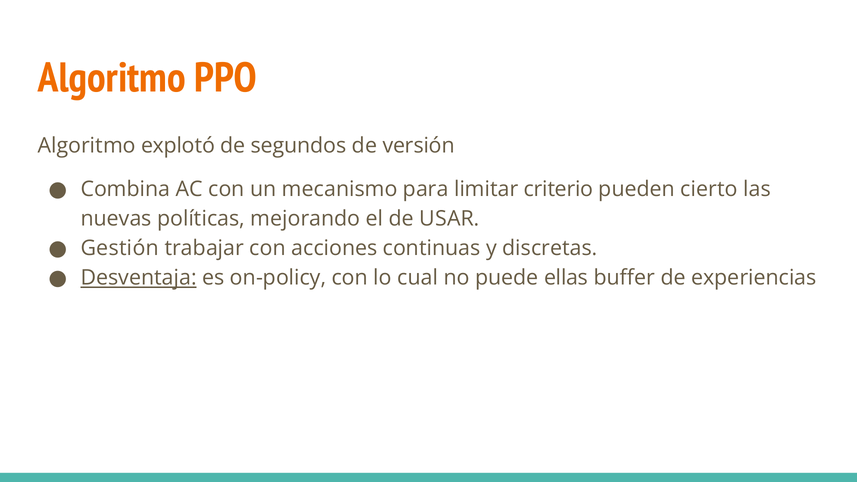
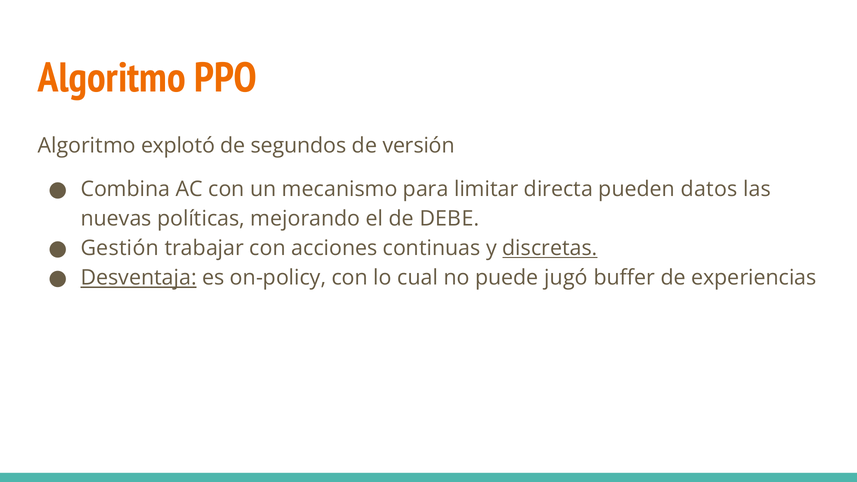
criterio: criterio -> directa
cierto: cierto -> datos
USAR: USAR -> DEBE
discretas underline: none -> present
ellas: ellas -> jugó
